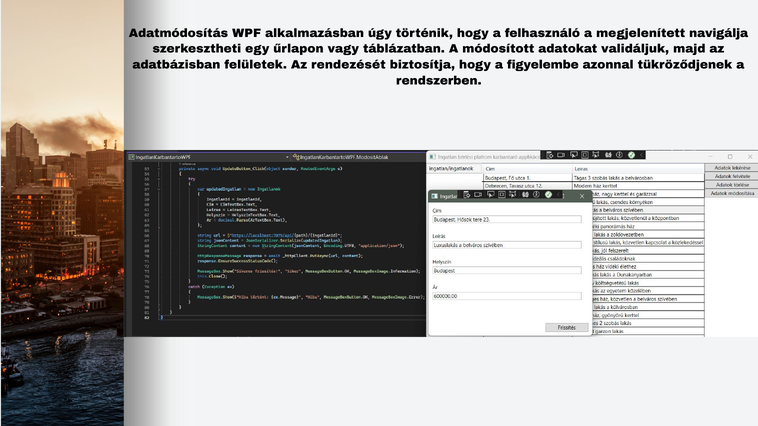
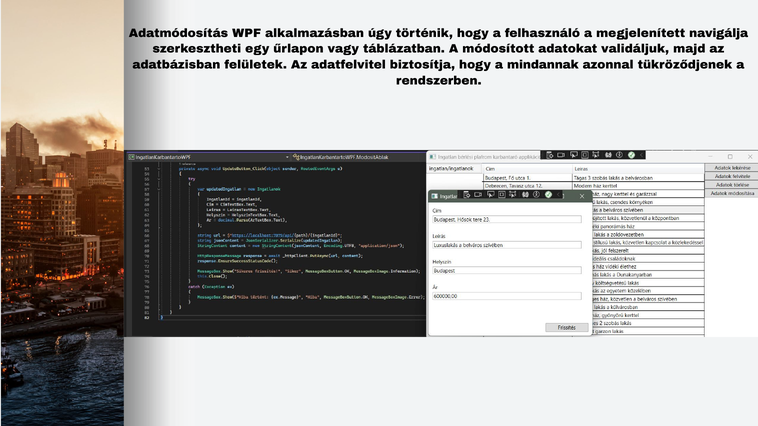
rendezését: rendezését -> adatfelvitel
figyelembe: figyelembe -> mindannak
